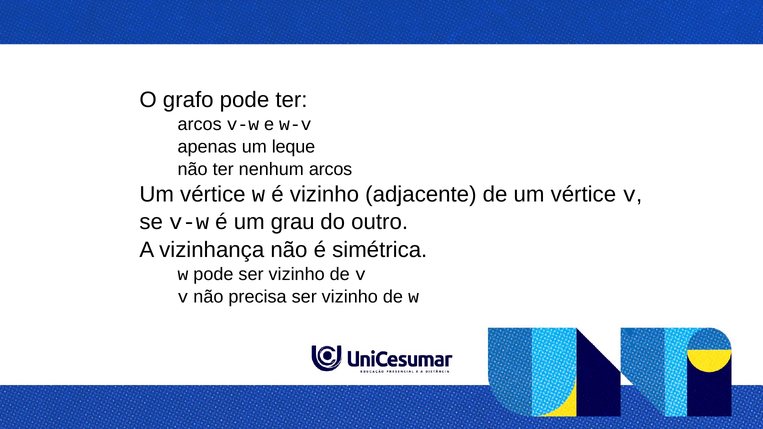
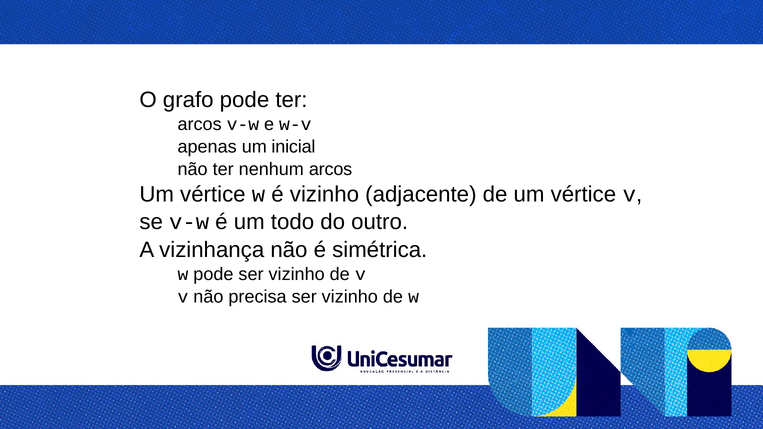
leque: leque -> inicial
grau: grau -> todo
